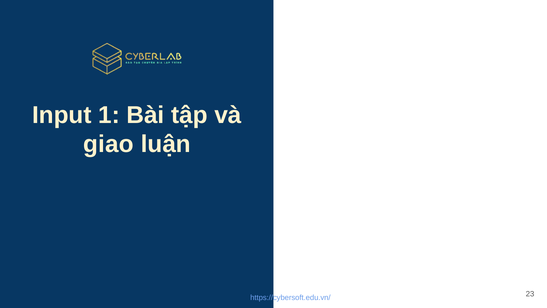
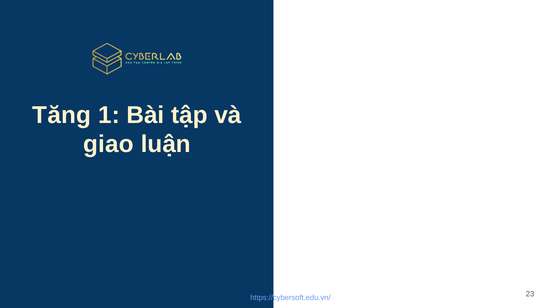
Input: Input -> Tăng
